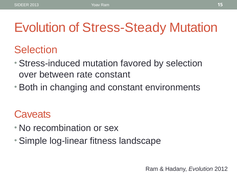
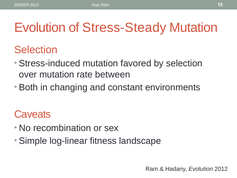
over between: between -> mutation
rate constant: constant -> between
